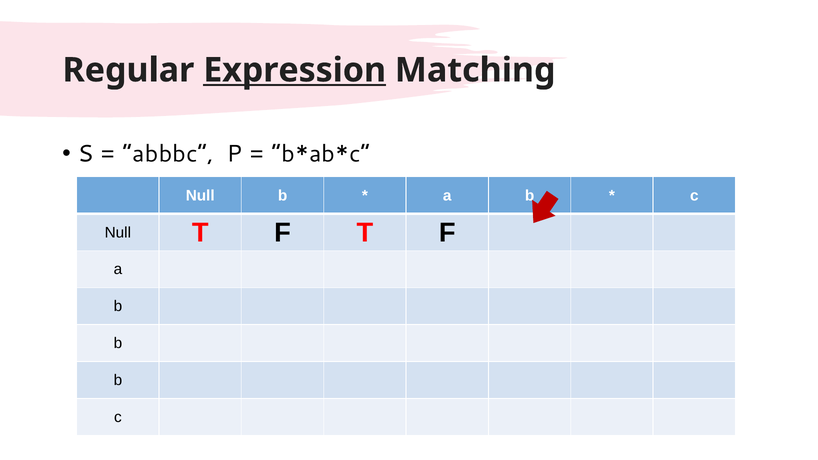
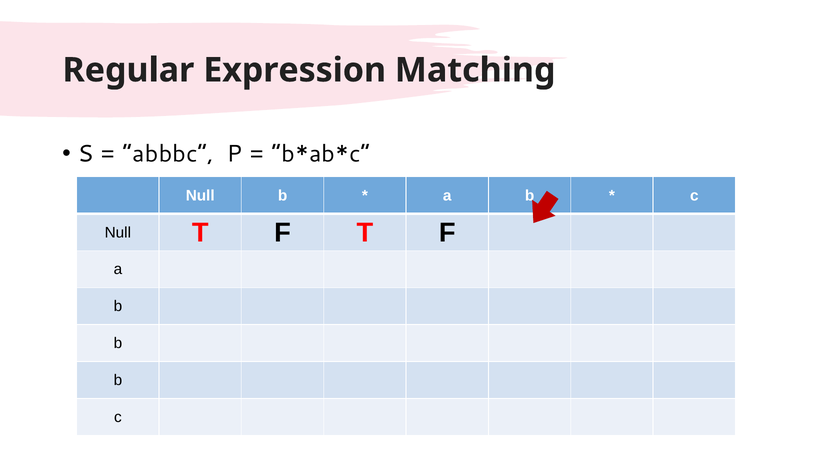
Expression underline: present -> none
